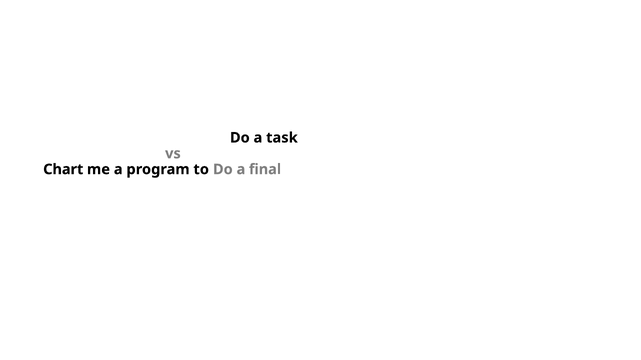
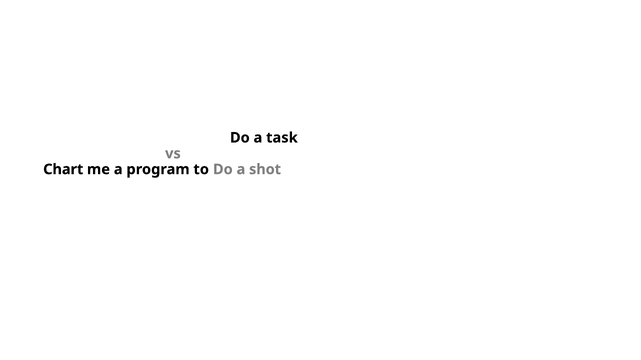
final: final -> shot
